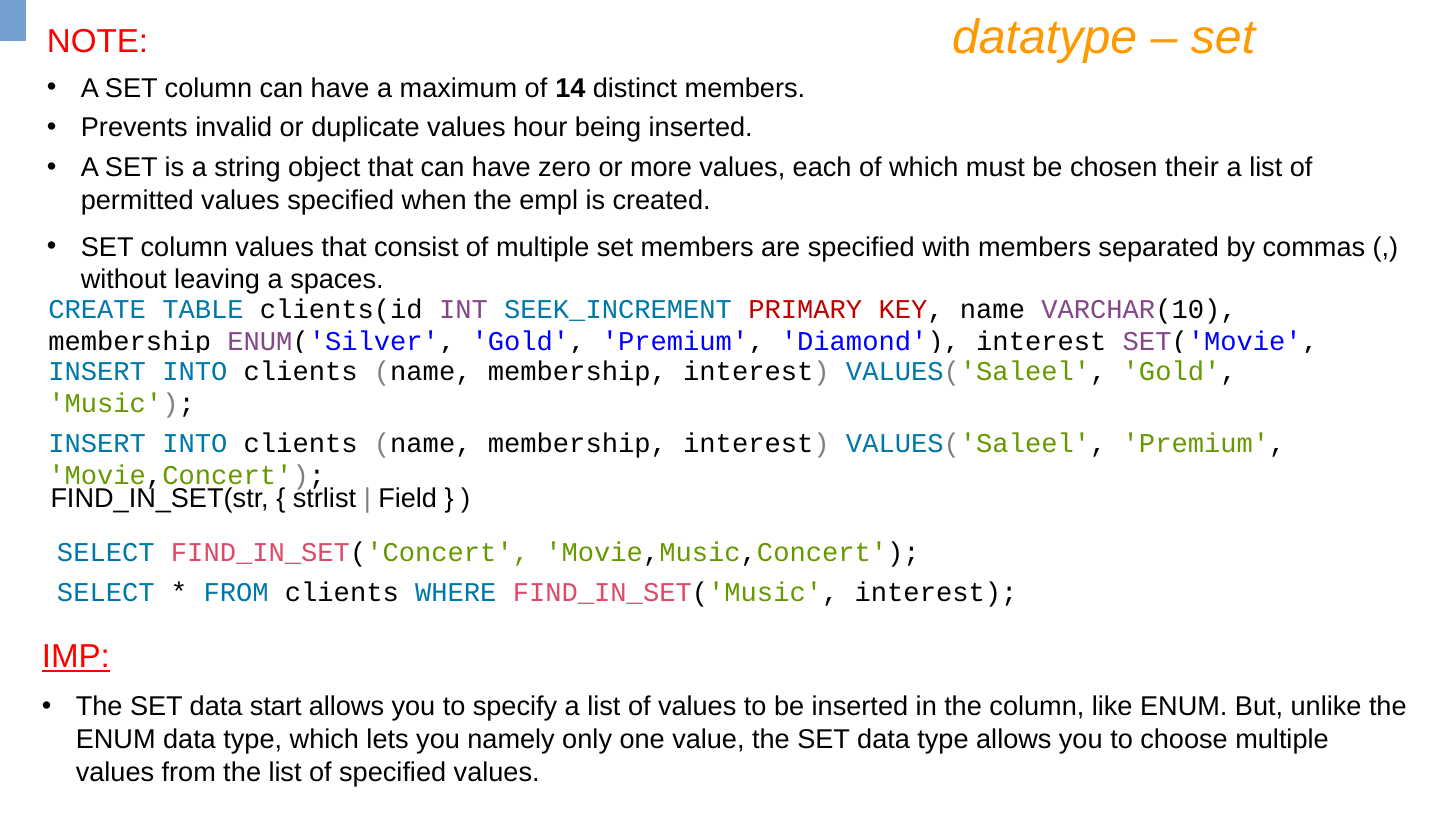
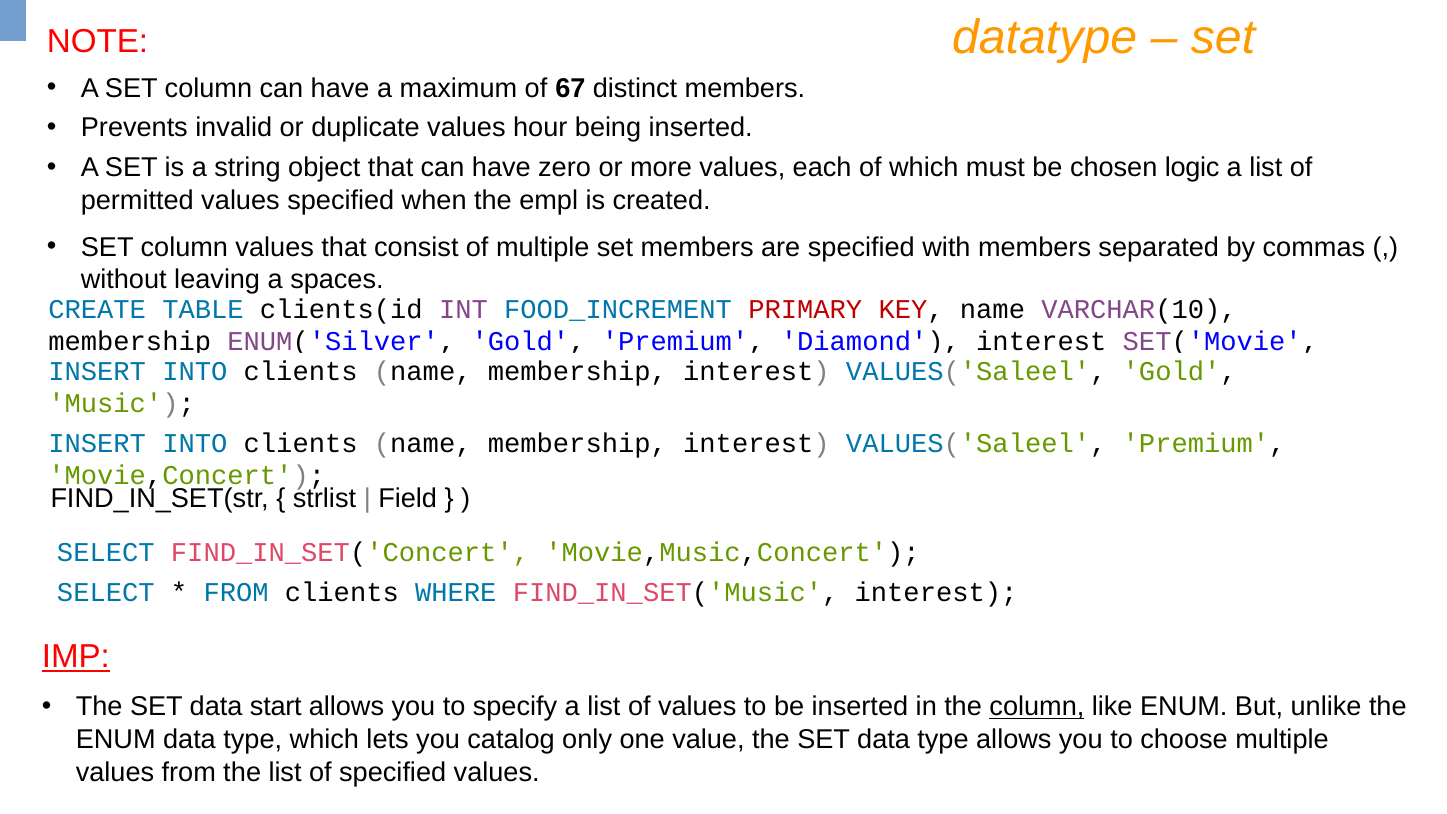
14: 14 -> 67
their: their -> logic
SEEK_INCREMENT: SEEK_INCREMENT -> FOOD_INCREMENT
column at (1037, 707) underline: none -> present
namely: namely -> catalog
